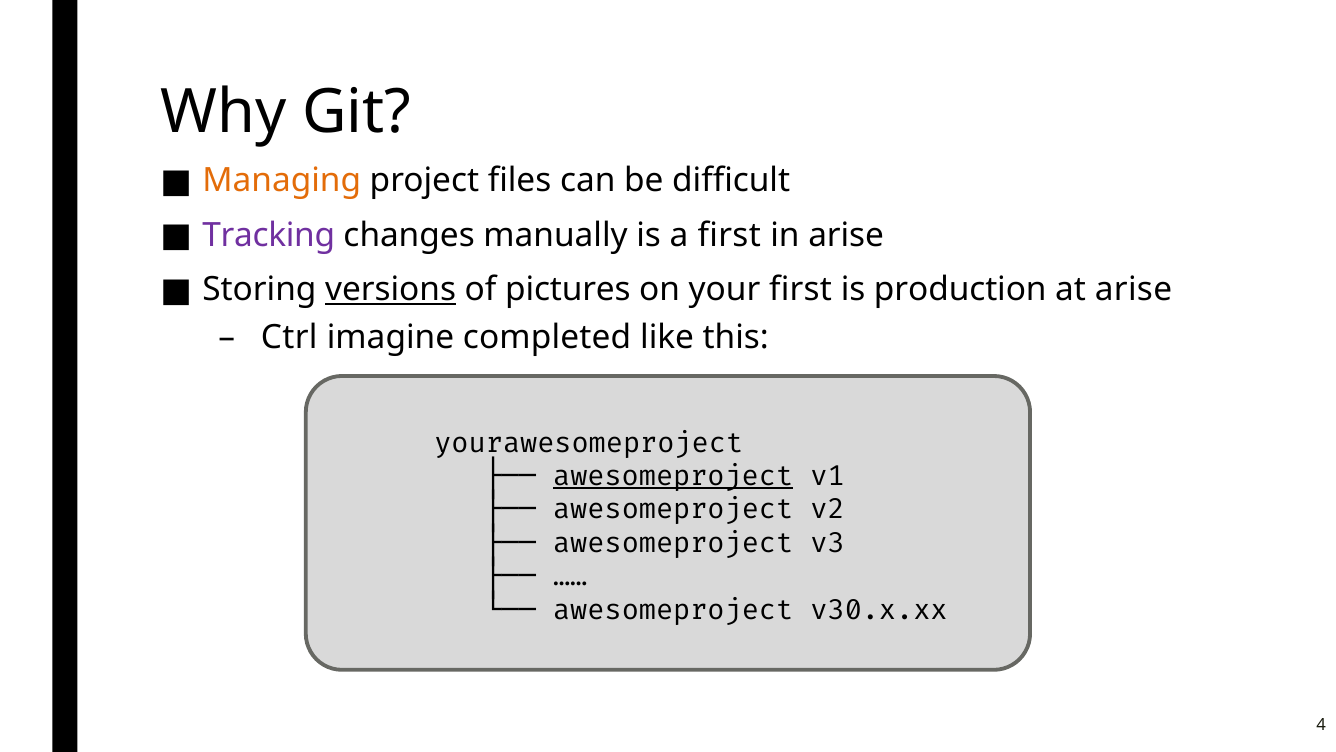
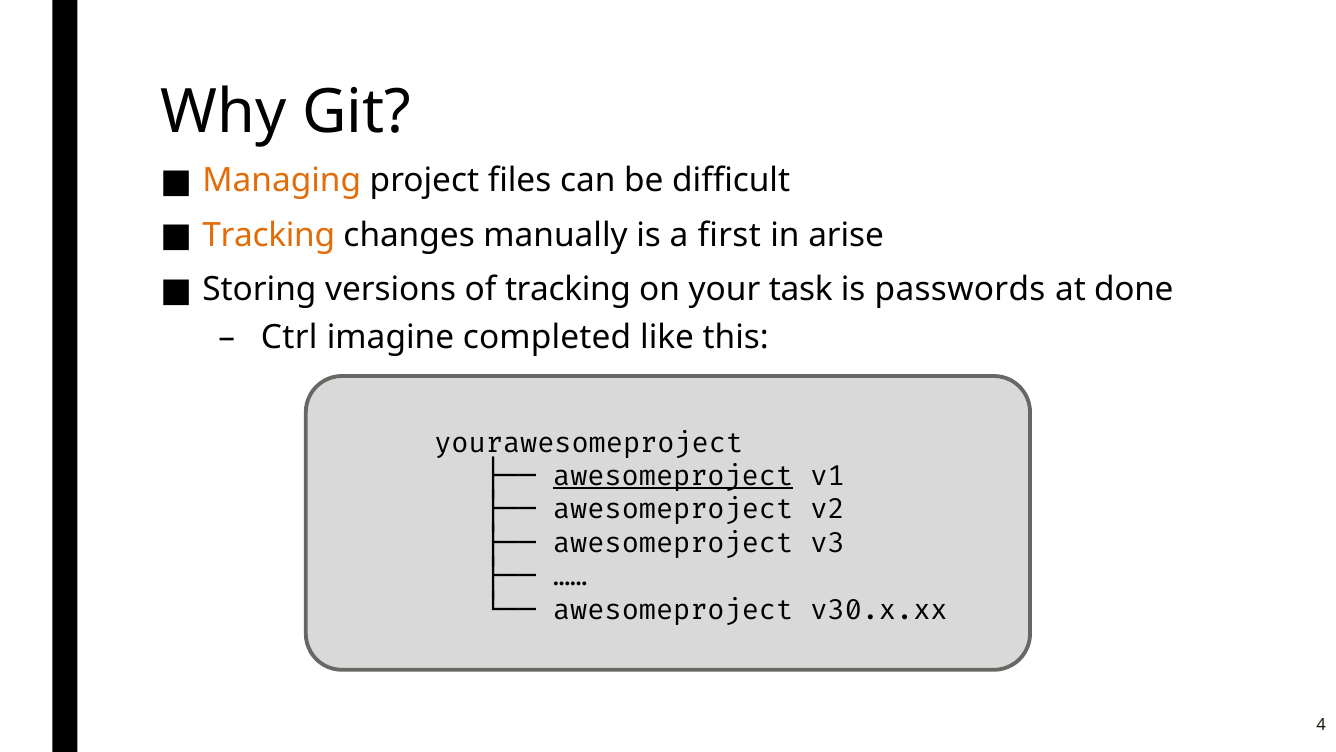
Tracking at (269, 235) colour: purple -> orange
versions underline: present -> none
of pictures: pictures -> tracking
your first: first -> task
production: production -> passwords
at arise: arise -> done
